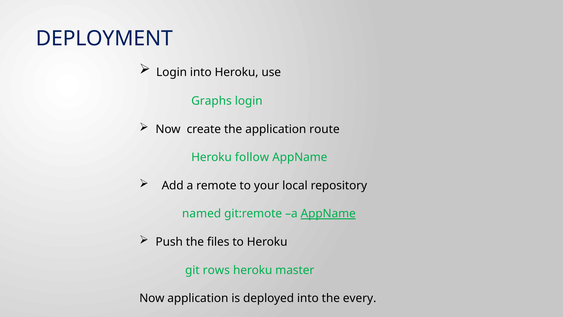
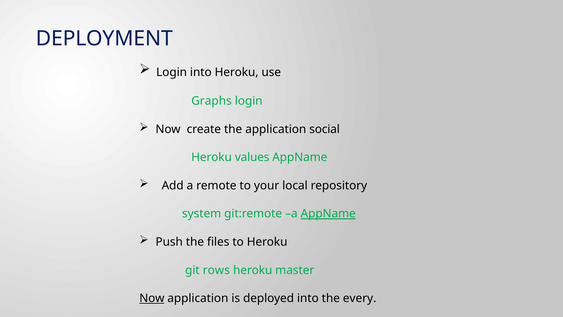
route: route -> social
follow: follow -> values
named: named -> system
Now at (152, 298) underline: none -> present
